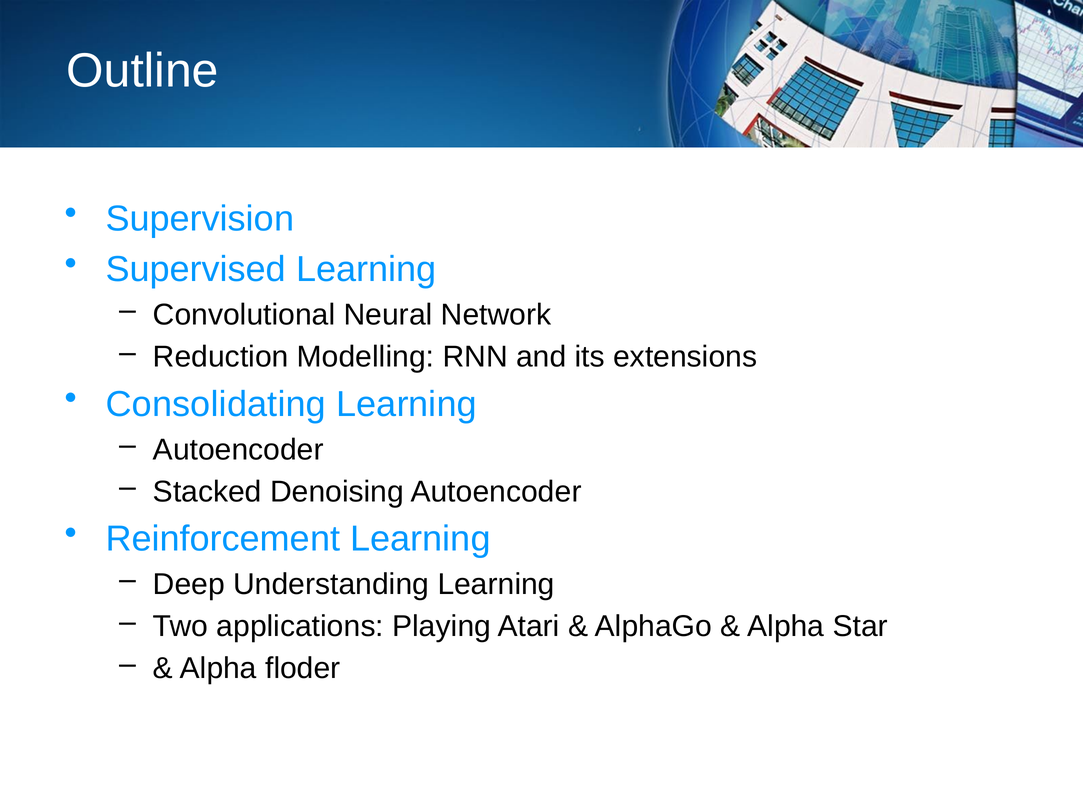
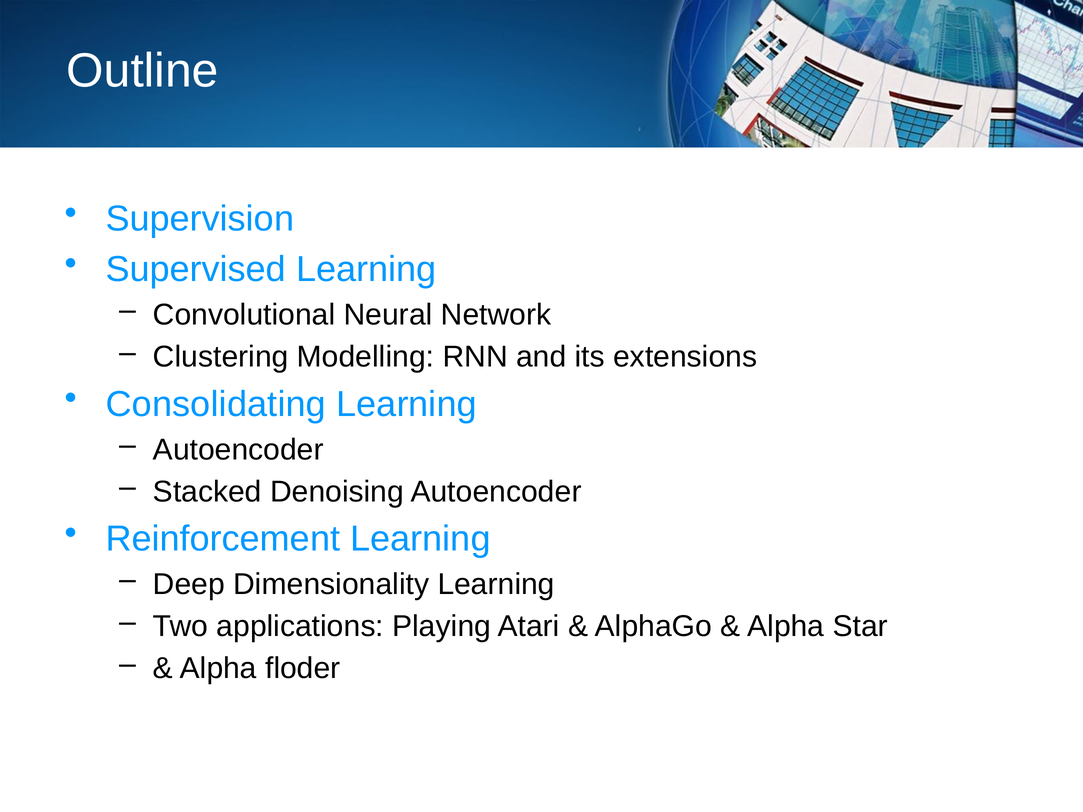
Reduction: Reduction -> Clustering
Understanding: Understanding -> Dimensionality
